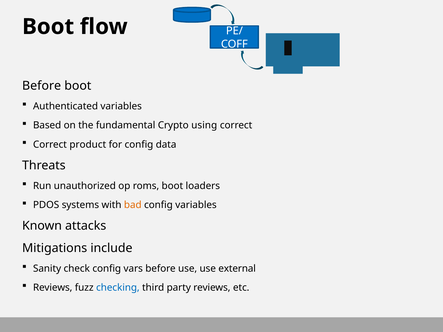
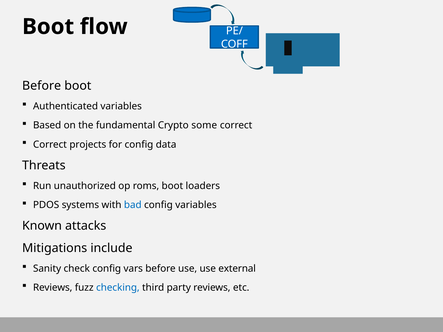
using: using -> some
product: product -> projects
bad colour: orange -> blue
